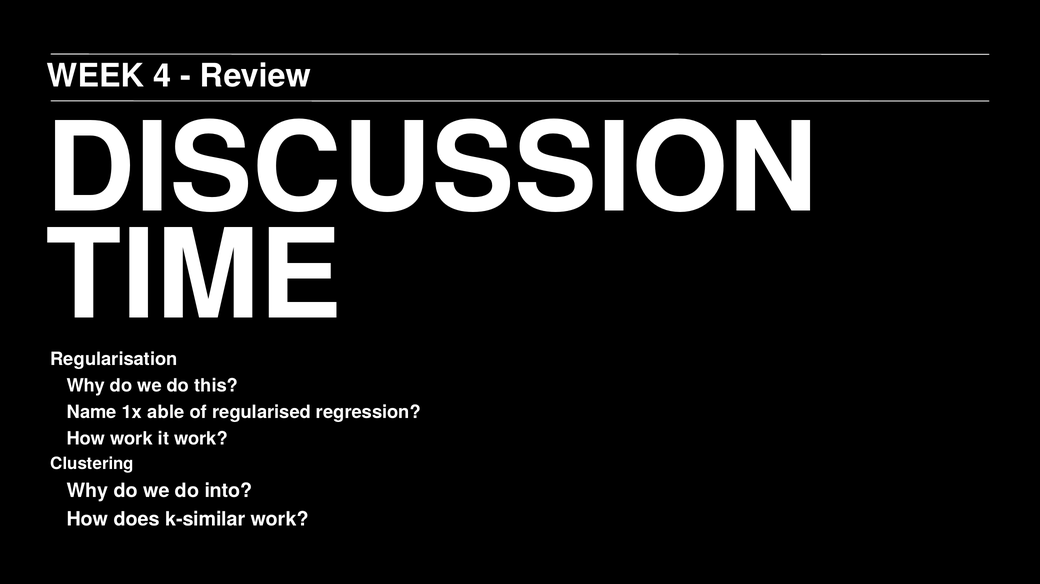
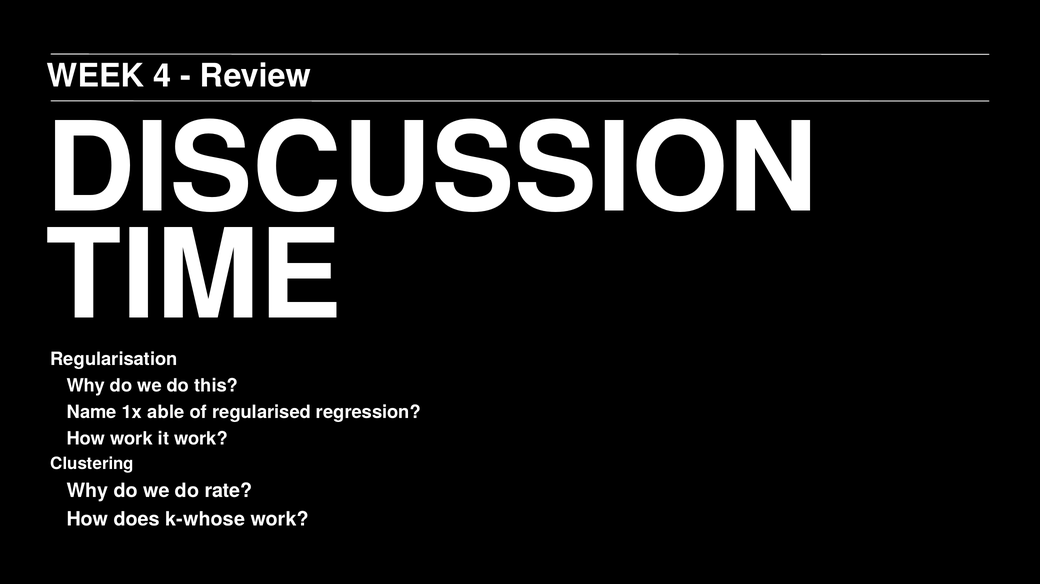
into: into -> rate
k-similar: k-similar -> k-whose
